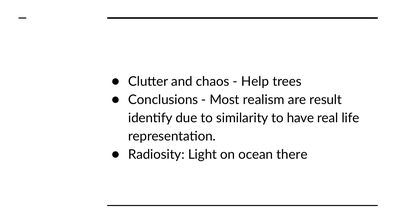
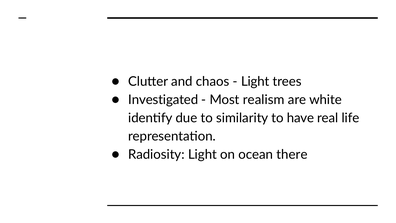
Help at (255, 81): Help -> Light
Conclusions: Conclusions -> Investigated
result: result -> white
